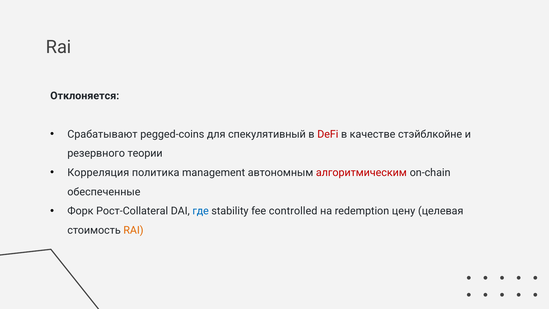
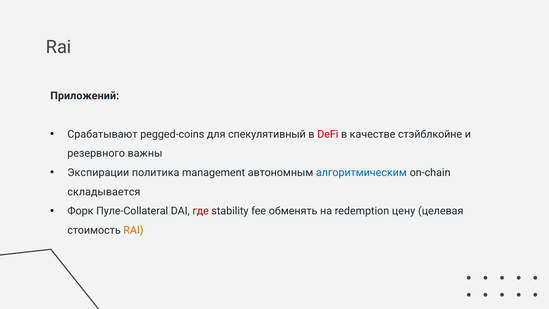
Отклоняется: Отклоняется -> Приложений
теории: теории -> важны
Корреляция: Корреляция -> Экспирации
алгоритмическим colour: red -> blue
обеспеченные: обеспеченные -> складывается
Рост-Collateral: Рост-Collateral -> Пуле-Collateral
где colour: blue -> red
controlled: controlled -> обменять
